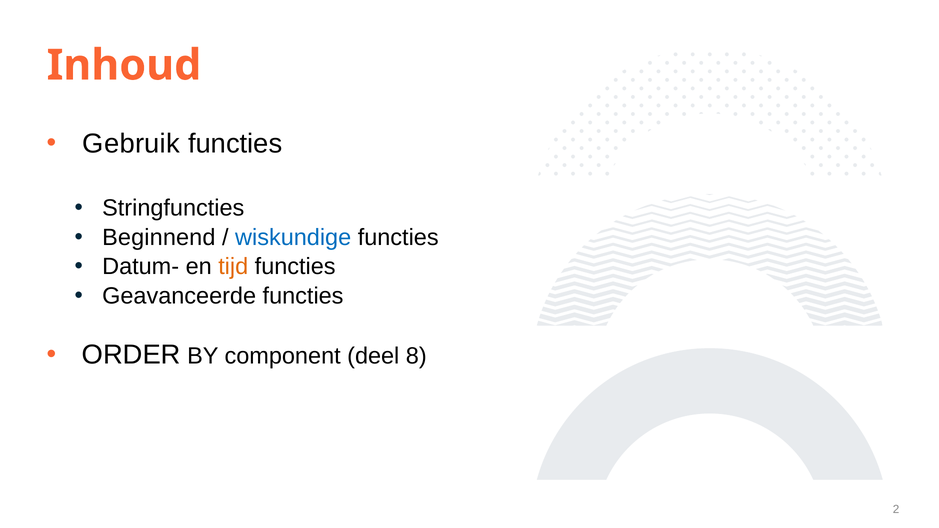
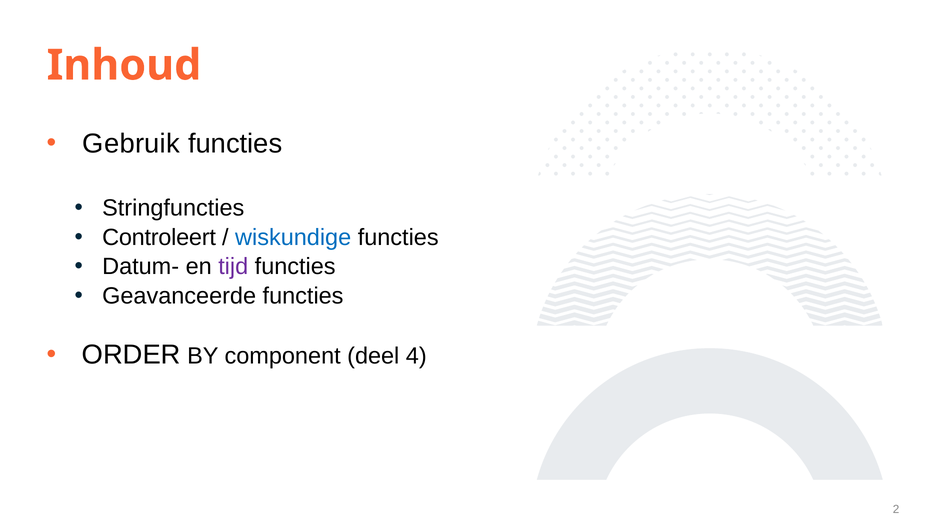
Beginnend: Beginnend -> Controleert
tijd colour: orange -> purple
8: 8 -> 4
